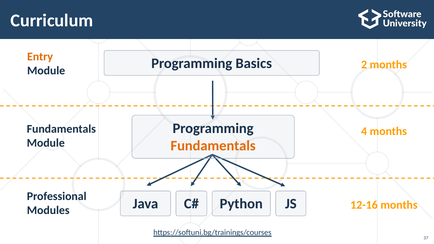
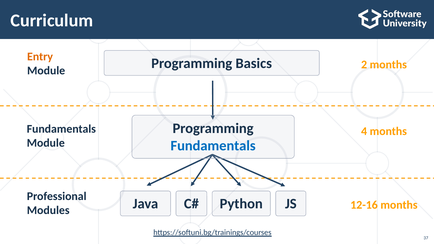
Fundamentals at (213, 146) colour: orange -> blue
